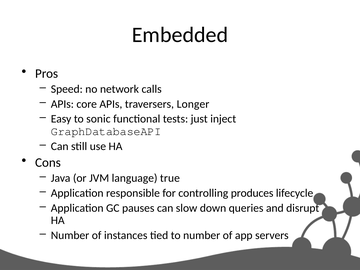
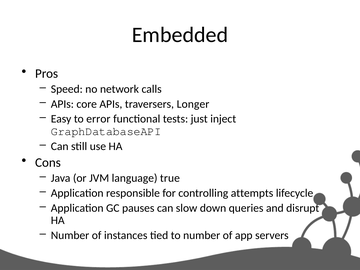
sonic: sonic -> error
produces: produces -> attempts
